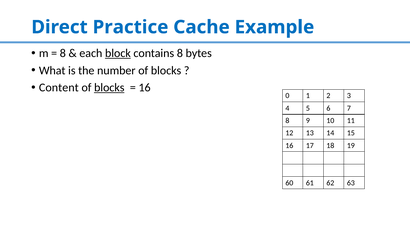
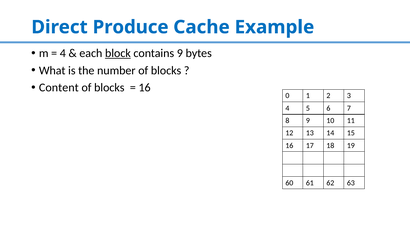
Practice: Practice -> Produce
8 at (63, 53): 8 -> 4
contains 8: 8 -> 9
blocks at (109, 88) underline: present -> none
